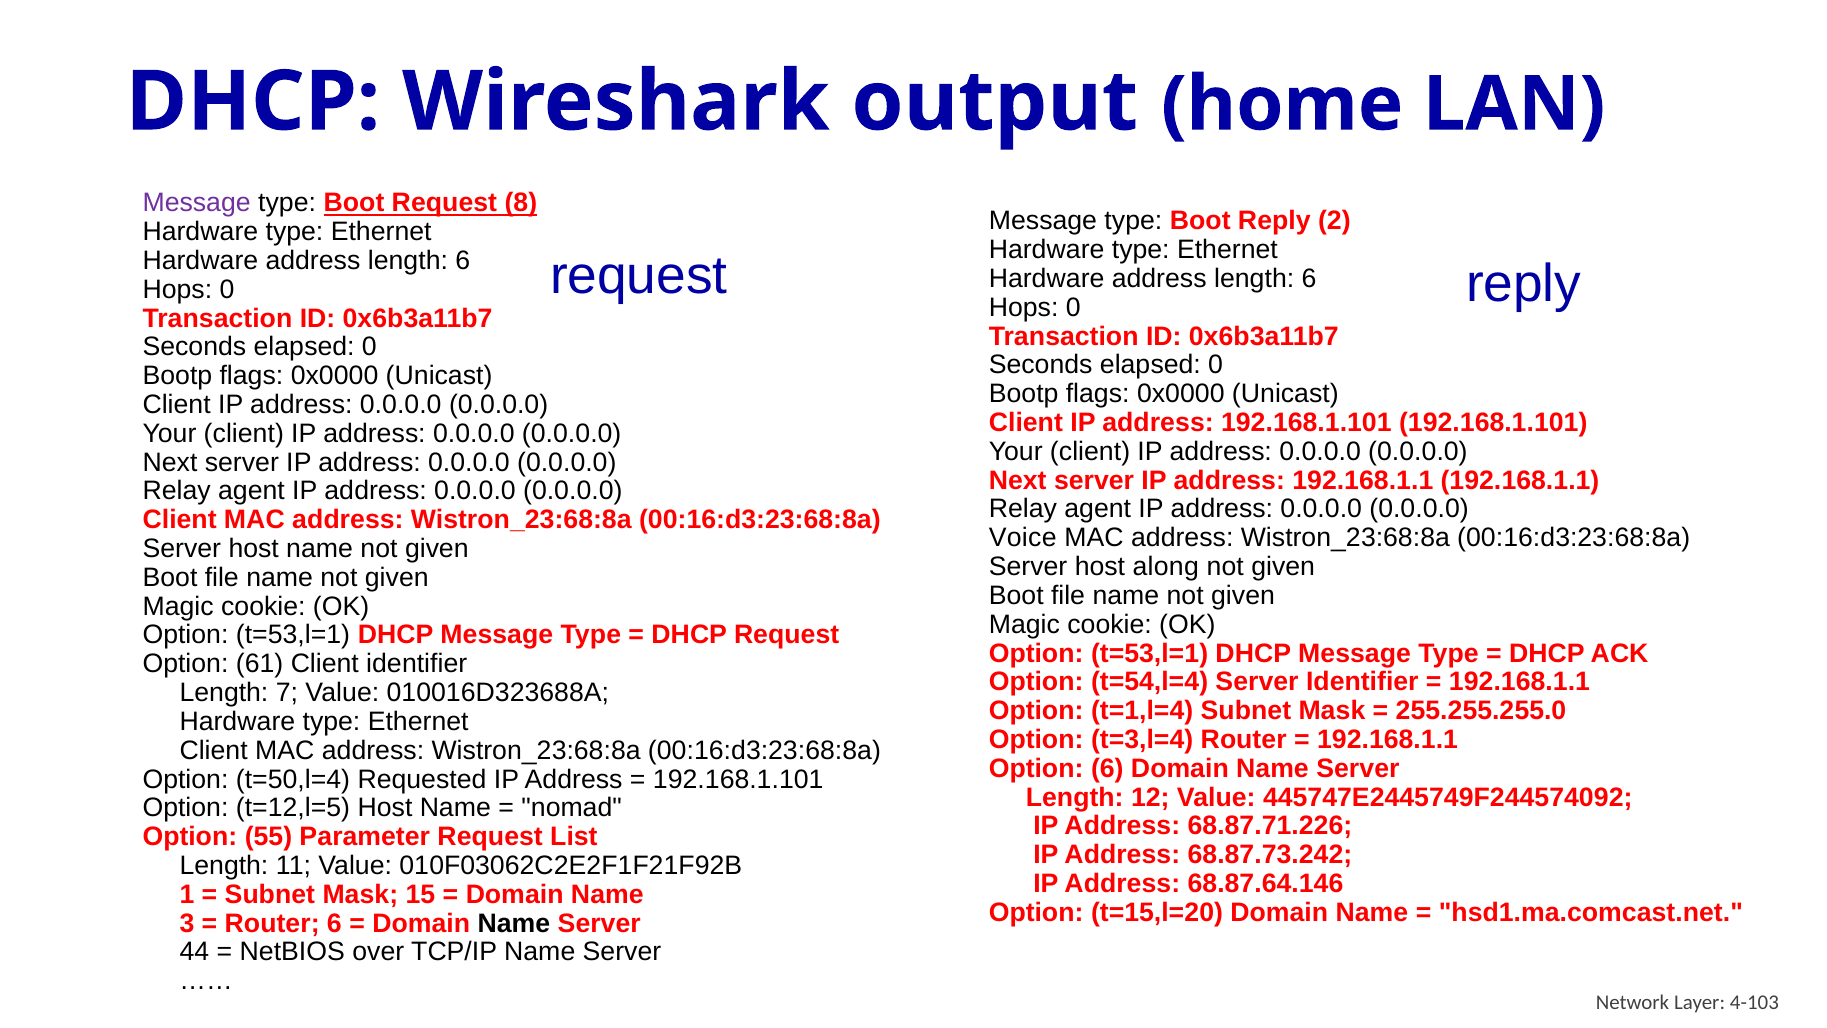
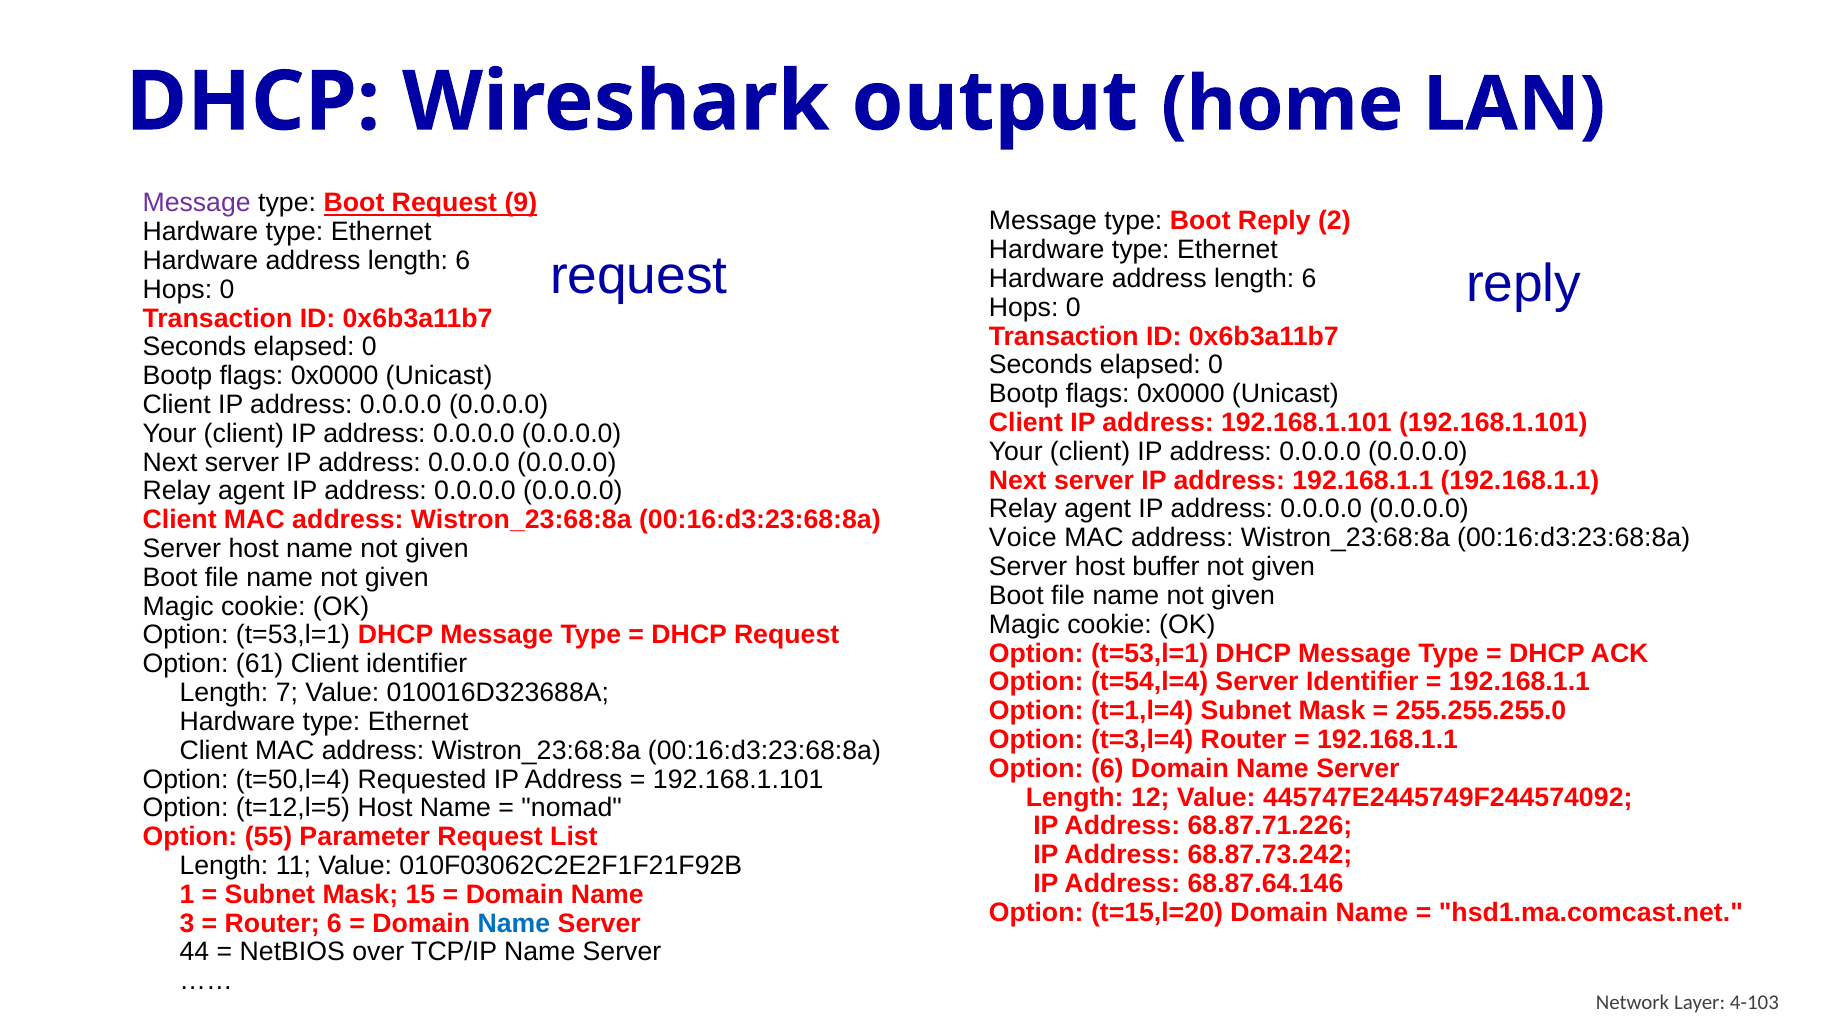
8: 8 -> 9
along: along -> buffer
Name at (514, 923) colour: black -> blue
